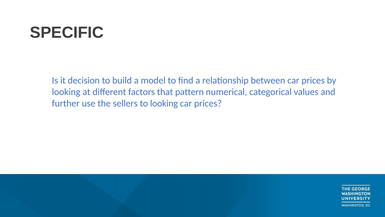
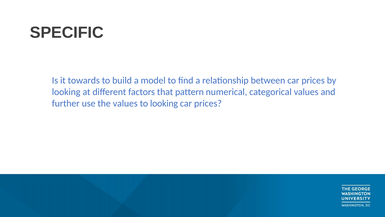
decision: decision -> towards
the sellers: sellers -> values
